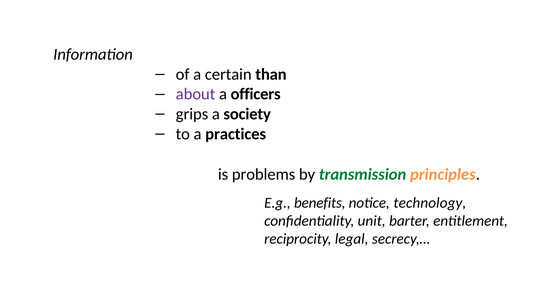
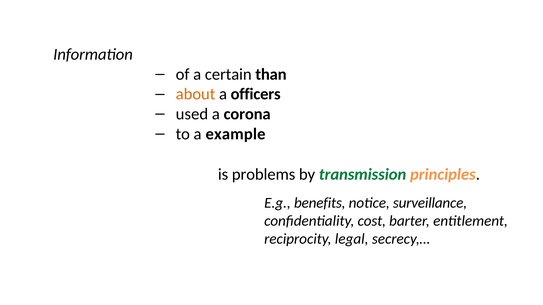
about colour: purple -> orange
grips: grips -> used
society: society -> corona
practices: practices -> example
technology: technology -> surveillance
unit: unit -> cost
